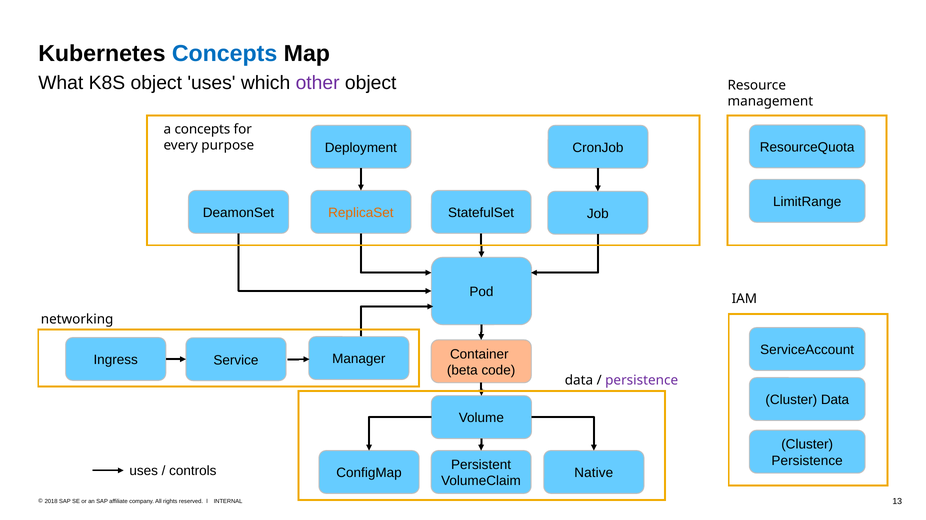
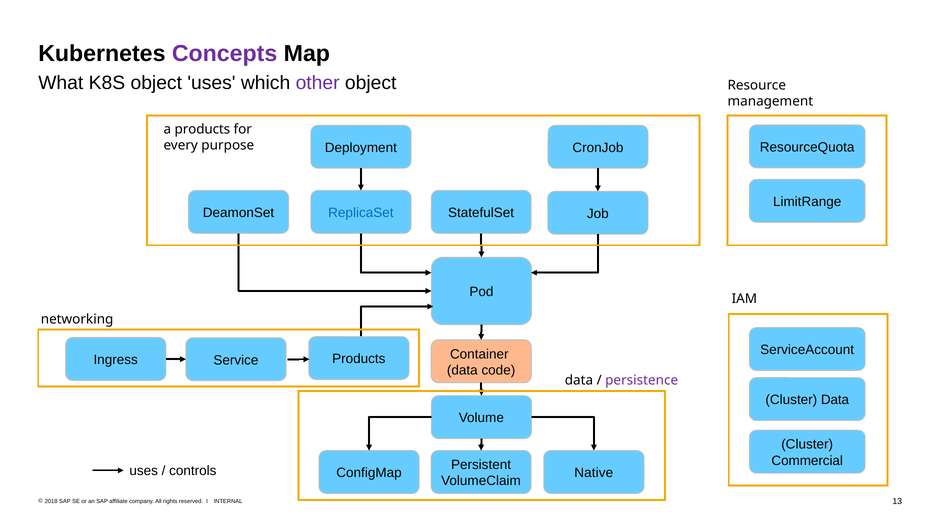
Concepts at (225, 54) colour: blue -> purple
a concepts: concepts -> products
ReplicaSet colour: orange -> blue
Manager at (359, 359): Manager -> Products
beta at (462, 371): beta -> data
Persistence at (807, 461): Persistence -> Commercial
